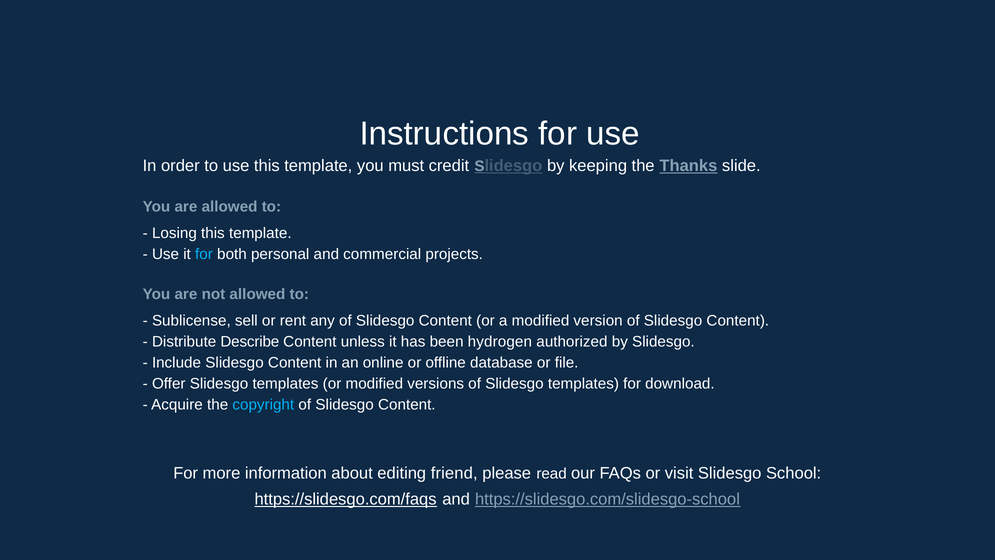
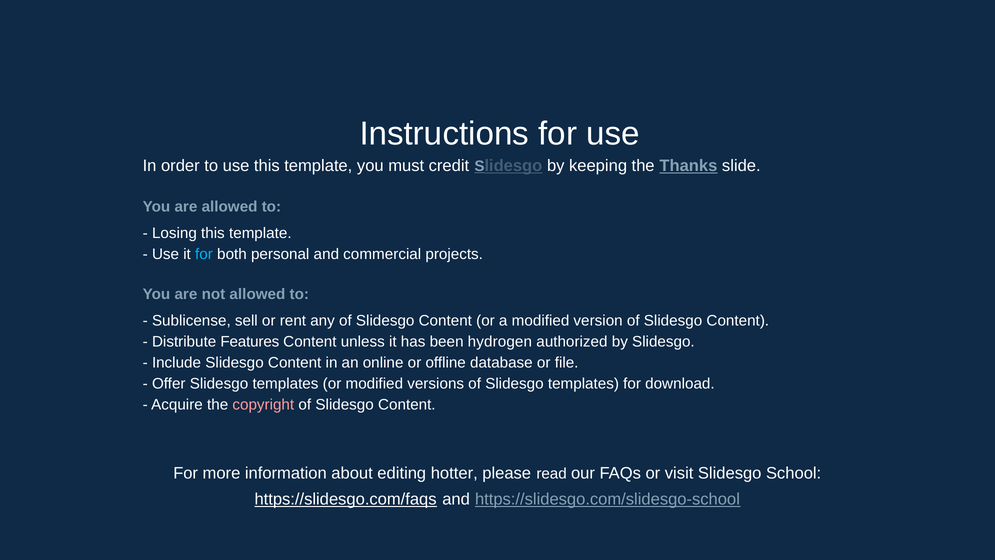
Describe: Describe -> Features
copyright colour: light blue -> pink
friend: friend -> hotter
